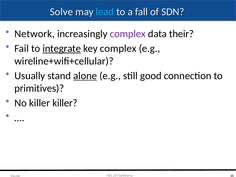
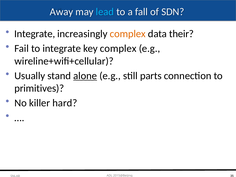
Solve: Solve -> Away
Network at (35, 34): Network -> Integrate
complex at (128, 34) colour: purple -> orange
integrate at (62, 48) underline: present -> none
good: good -> parts
killer killer: killer -> hard
